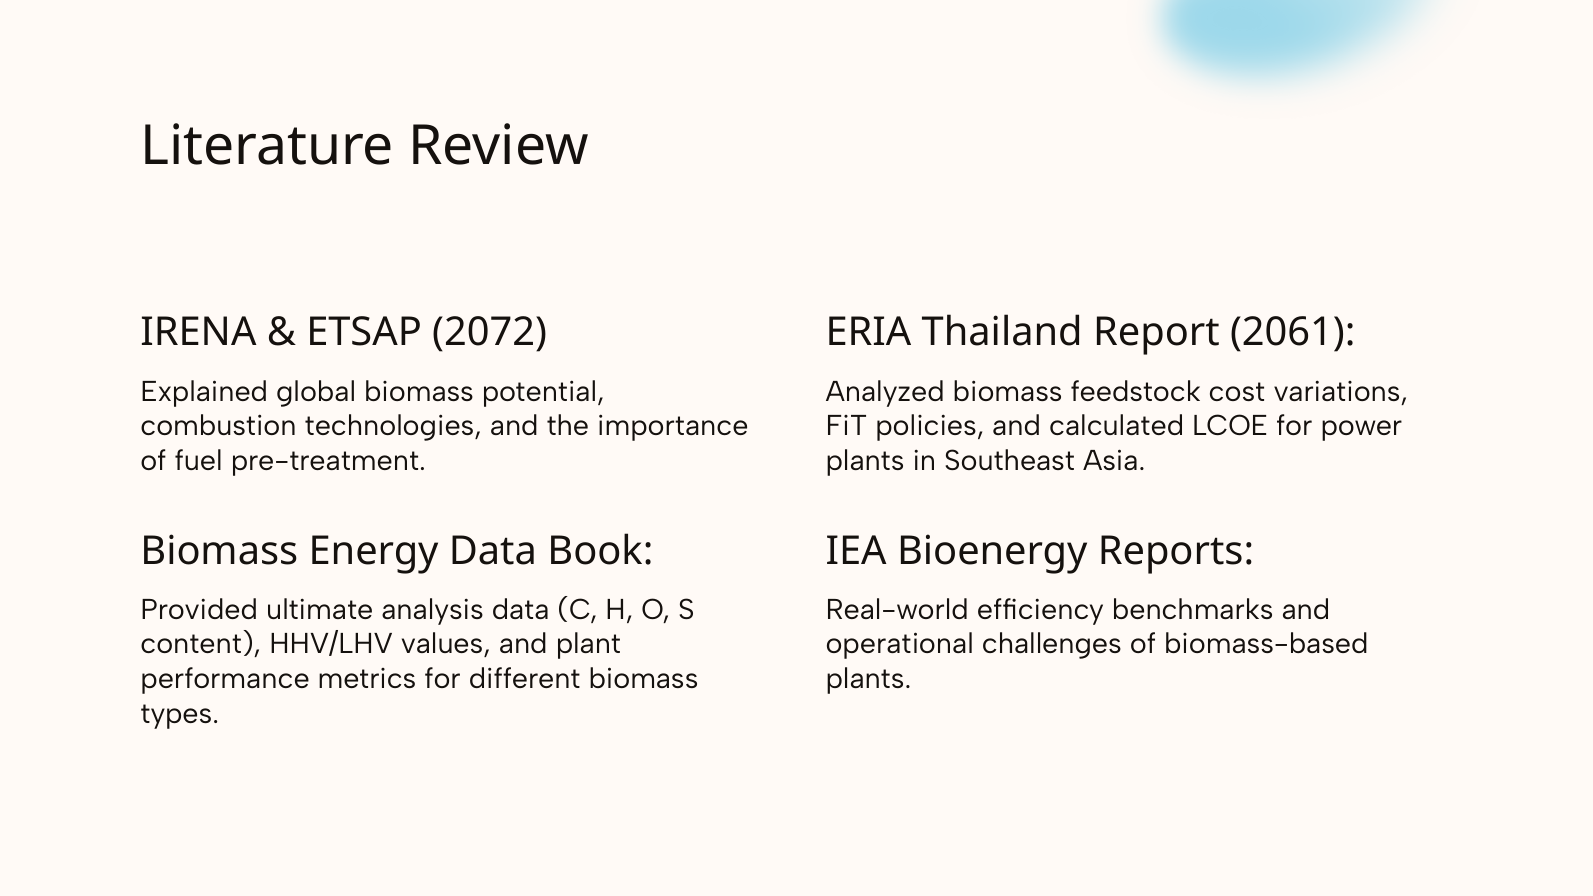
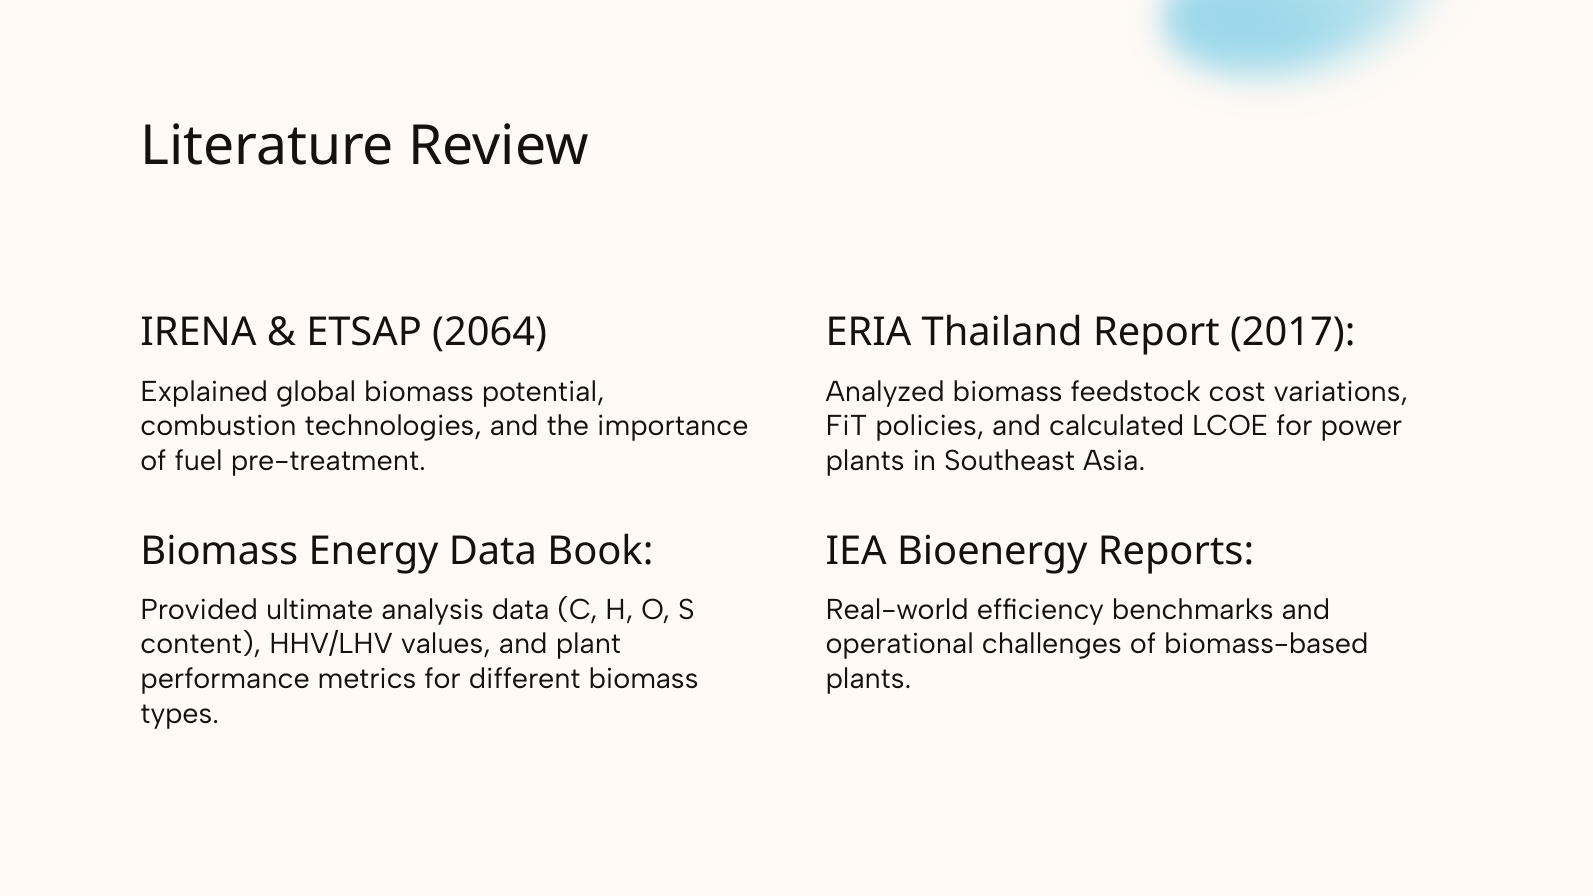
2072: 2072 -> 2064
2061: 2061 -> 2017
